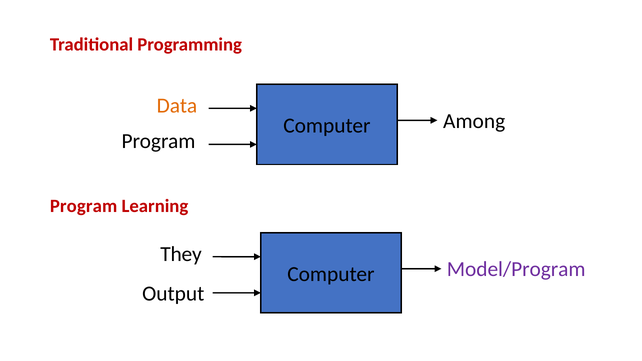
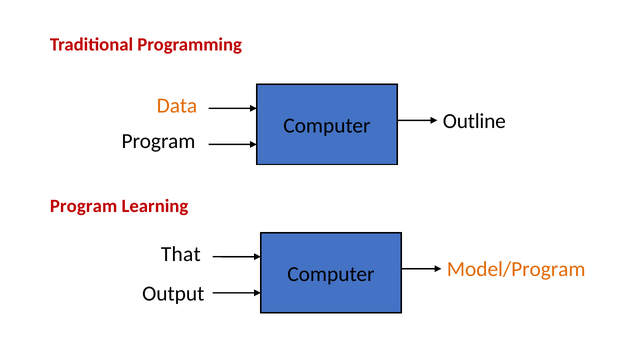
Among: Among -> Outline
They: They -> That
Model/Program colour: purple -> orange
